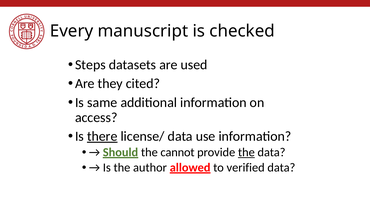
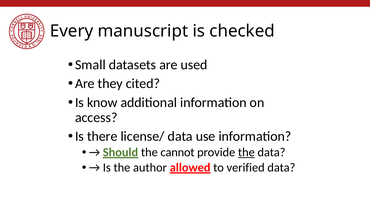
Steps: Steps -> Small
same: same -> know
there underline: present -> none
